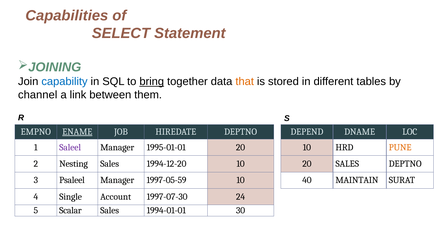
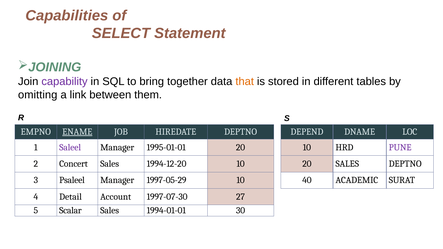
capability colour: blue -> purple
bring underline: present -> none
channel: channel -> omitting
PUNE colour: orange -> purple
Nesting: Nesting -> Concert
1997-05-59: 1997-05-59 -> 1997-05-29
MAINTAIN: MAINTAIN -> ACADEMIC
Single: Single -> Detail
24: 24 -> 27
